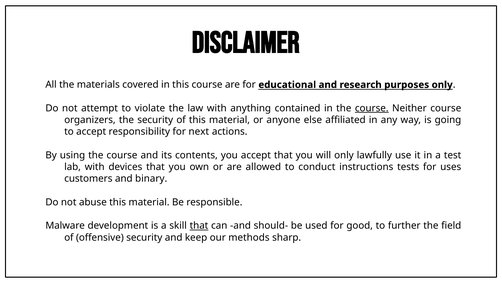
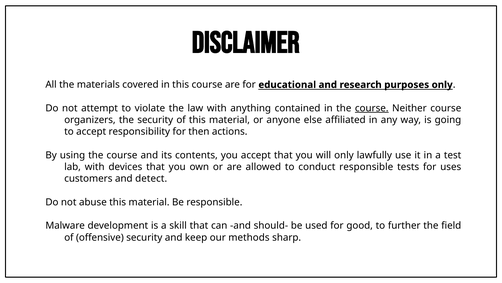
next: next -> then
conduct instructions: instructions -> responsible
binary: binary -> detect
that at (199, 225) underline: present -> none
